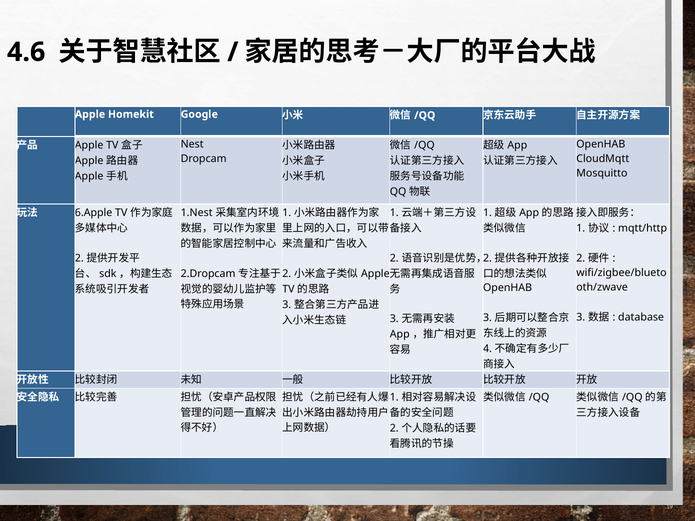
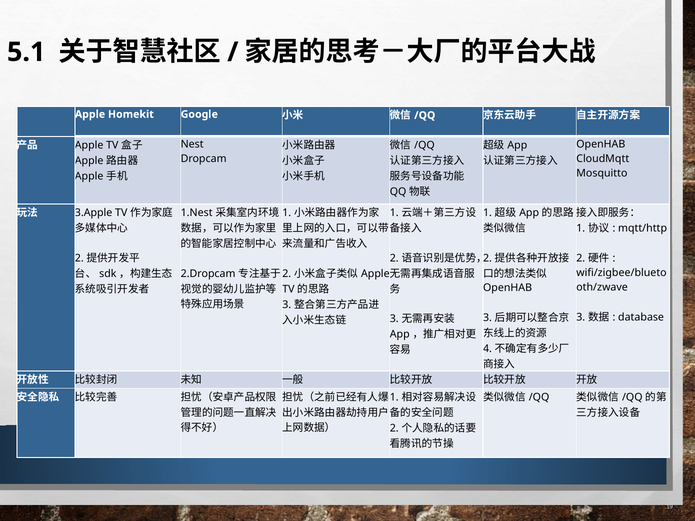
4.6: 4.6 -> 5.1
6.Apple: 6.Apple -> 3.Apple
